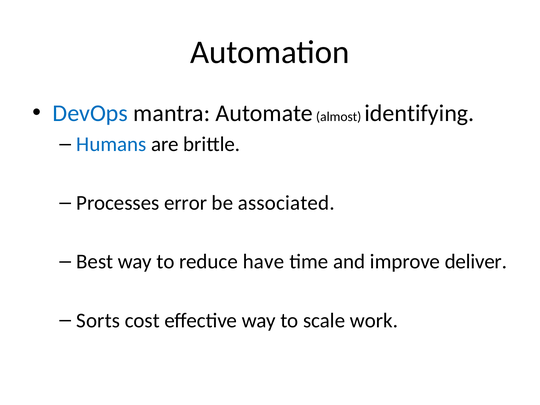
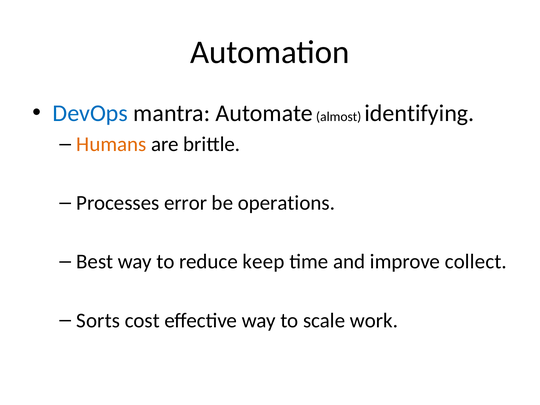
Humans colour: blue -> orange
associated: associated -> operations
have: have -> keep
deliver: deliver -> collect
